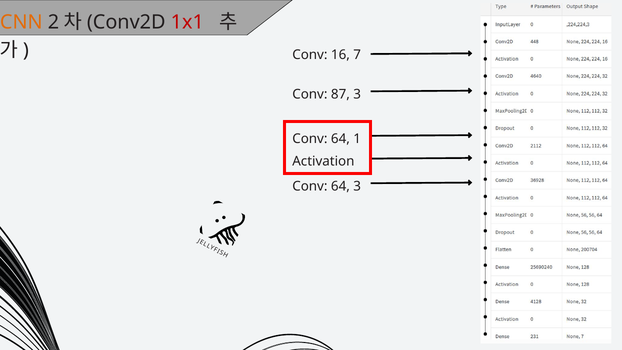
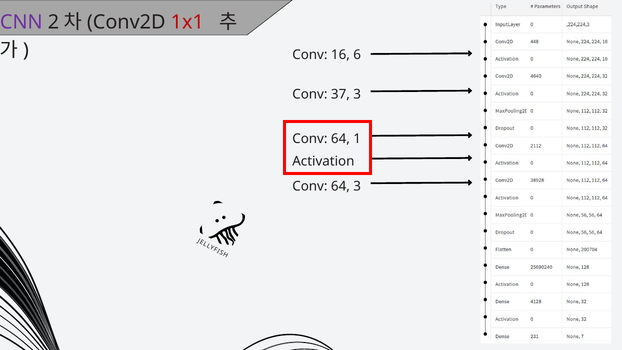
CNN colour: orange -> purple
7: 7 -> 6
87: 87 -> 37
